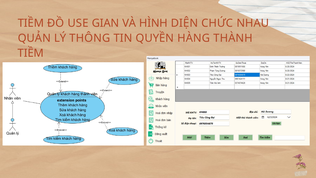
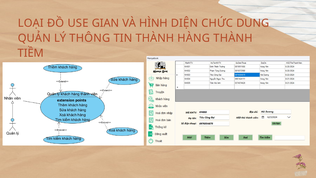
TIỀM at (31, 23): TIỀM -> LOẠI
NHAU: NHAU -> DUNG
TIN QUYỀN: QUYỀN -> THÀNH
